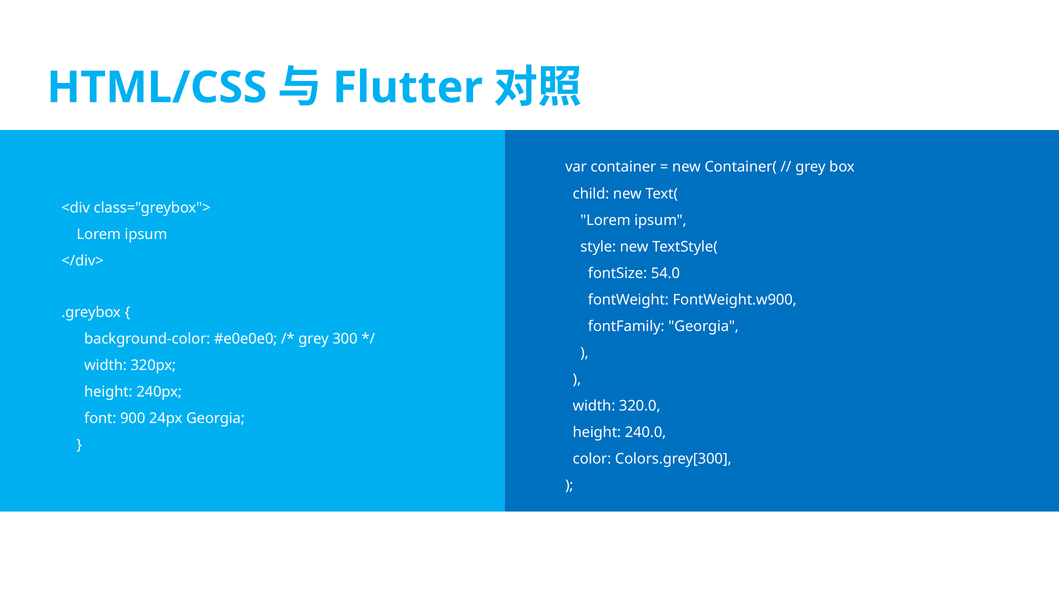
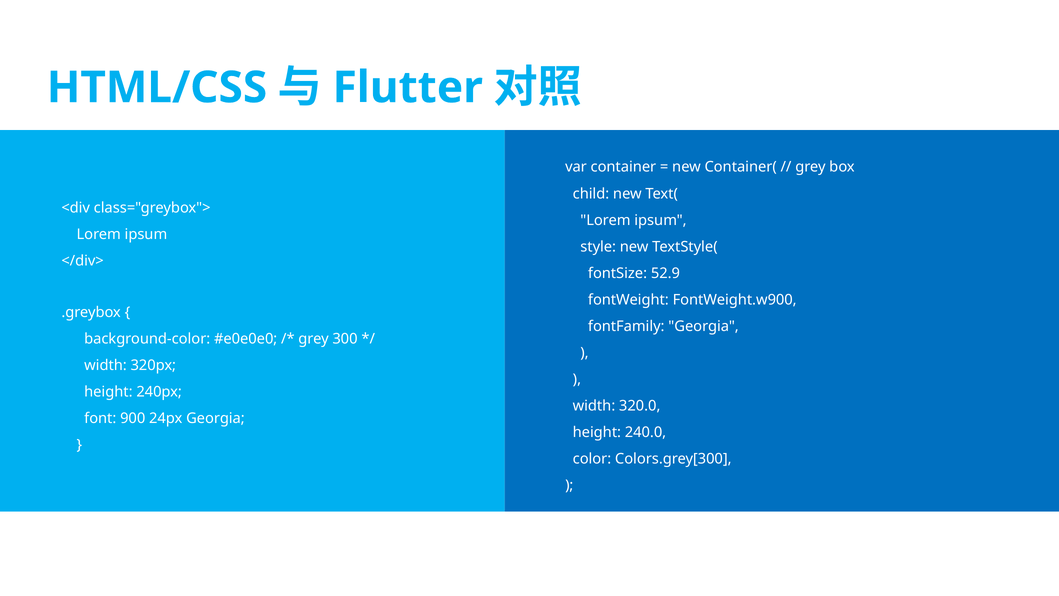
54.0: 54.0 -> 52.9
